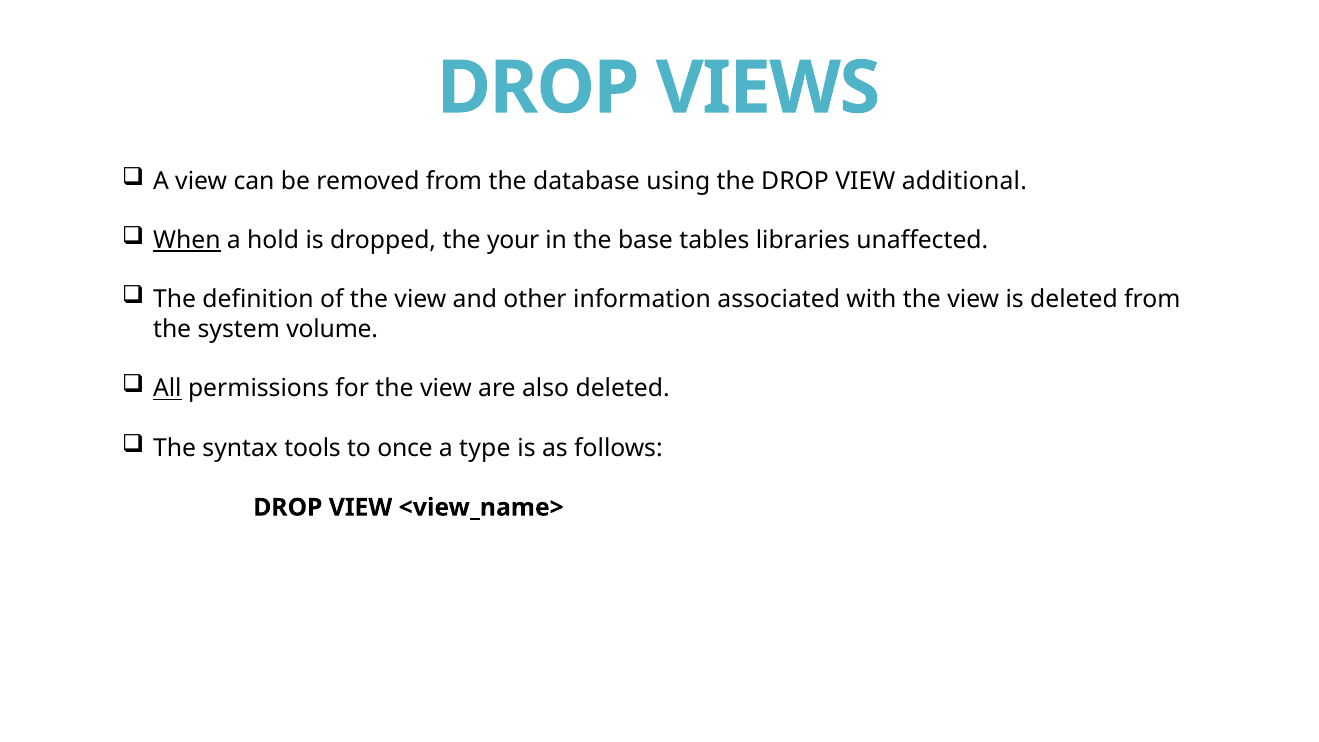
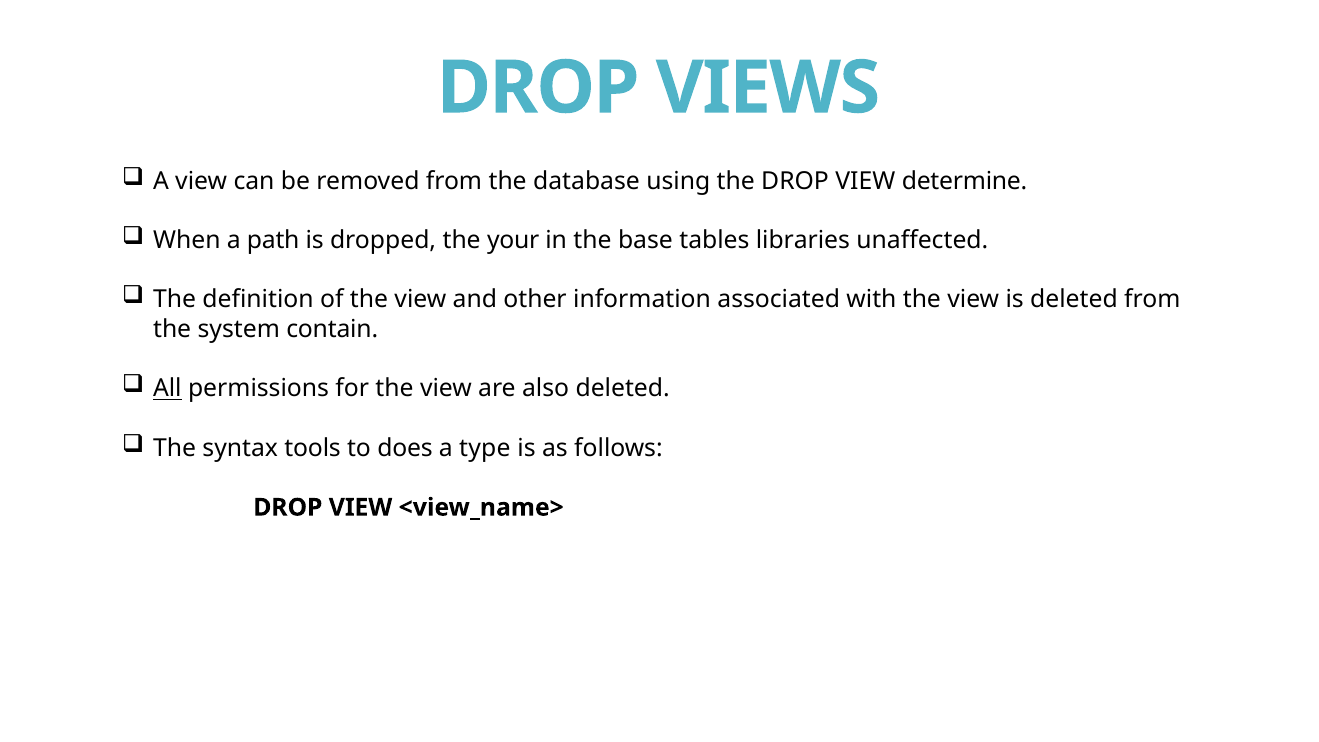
additional: additional -> determine
When underline: present -> none
hold: hold -> path
volume: volume -> contain
once: once -> does
